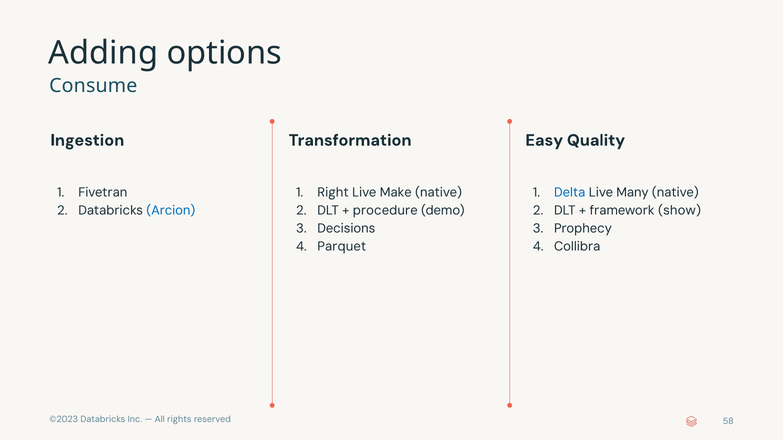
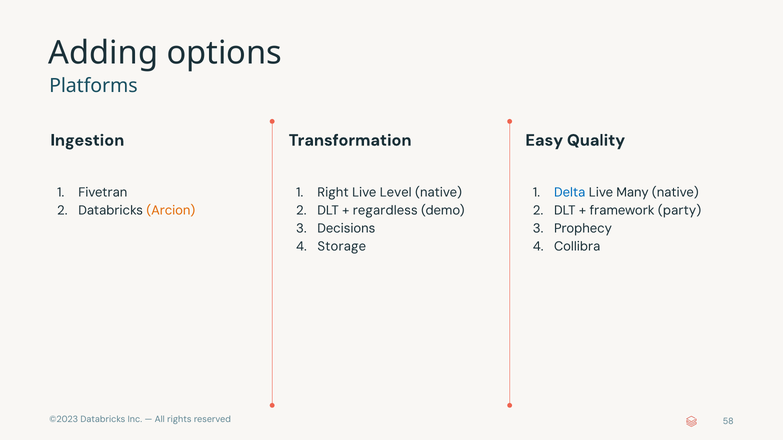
Consume: Consume -> Platforms
Make: Make -> Level
Arcion colour: blue -> orange
procedure: procedure -> regardless
show: show -> party
Parquet: Parquet -> Storage
